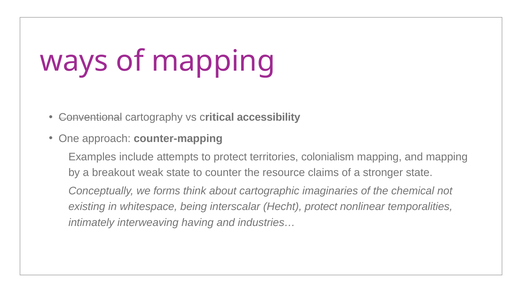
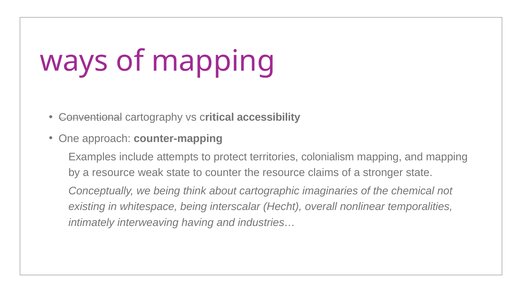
a breakout: breakout -> resource
we forms: forms -> being
Hecht protect: protect -> overall
